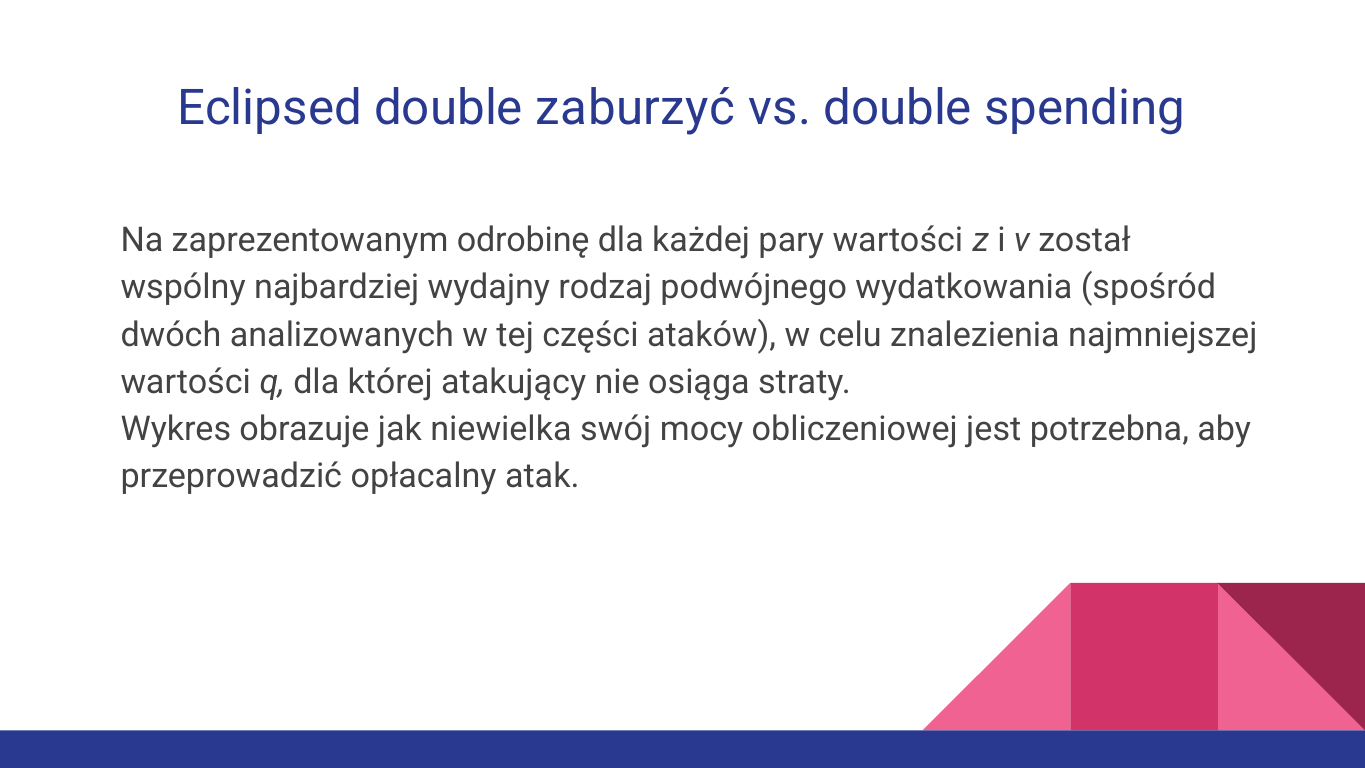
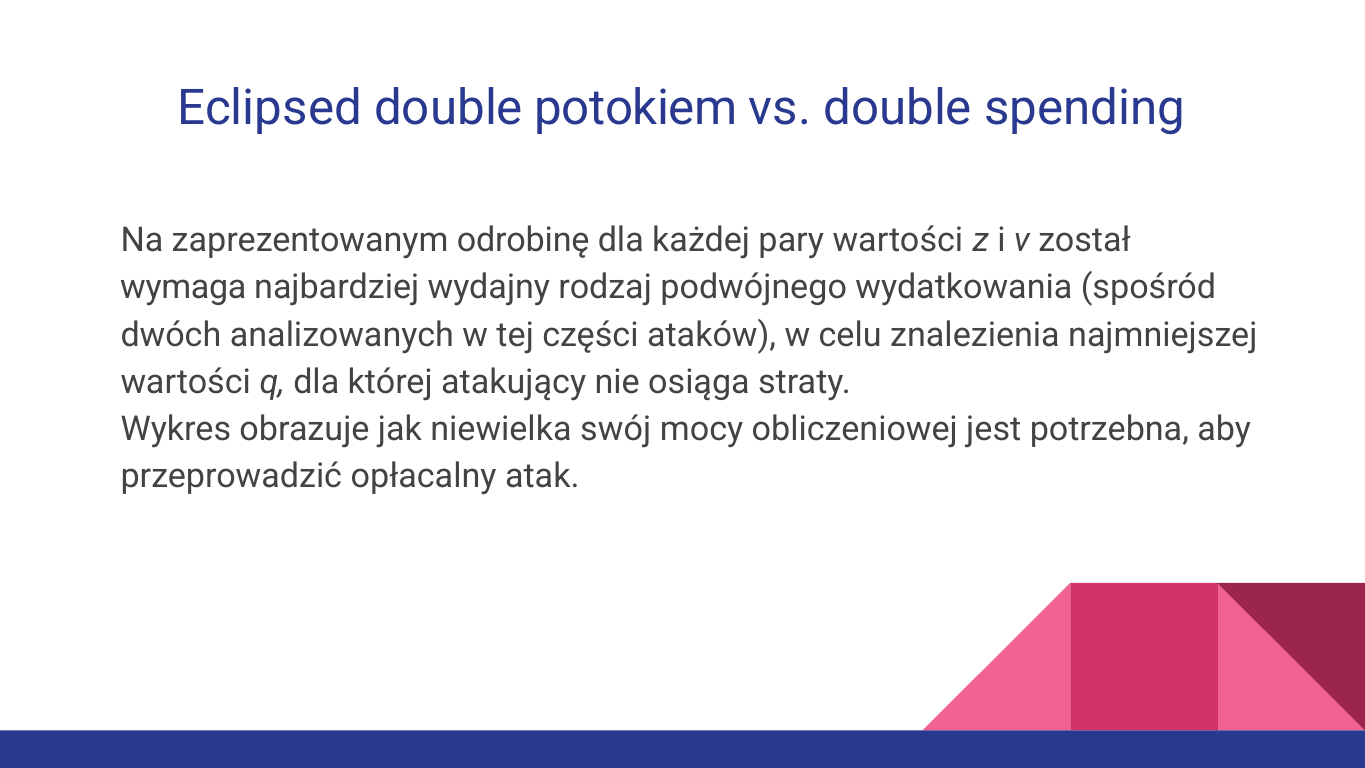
zaburzyć: zaburzyć -> potokiem
wspólny: wspólny -> wymaga
